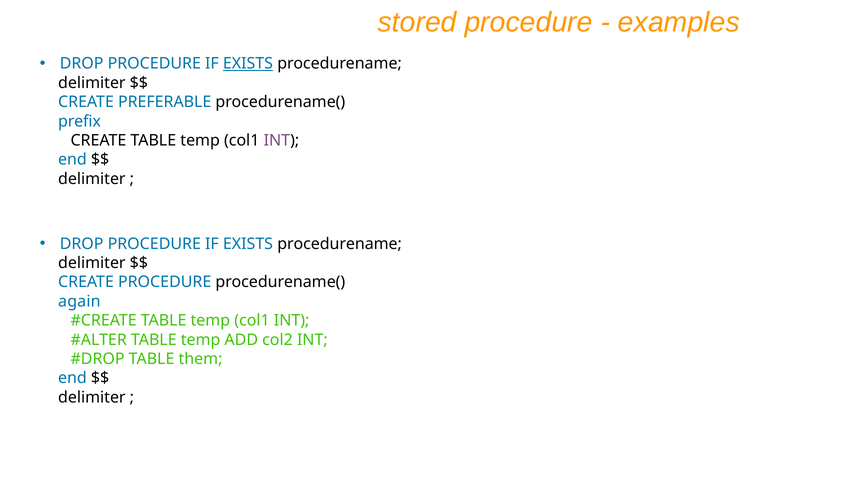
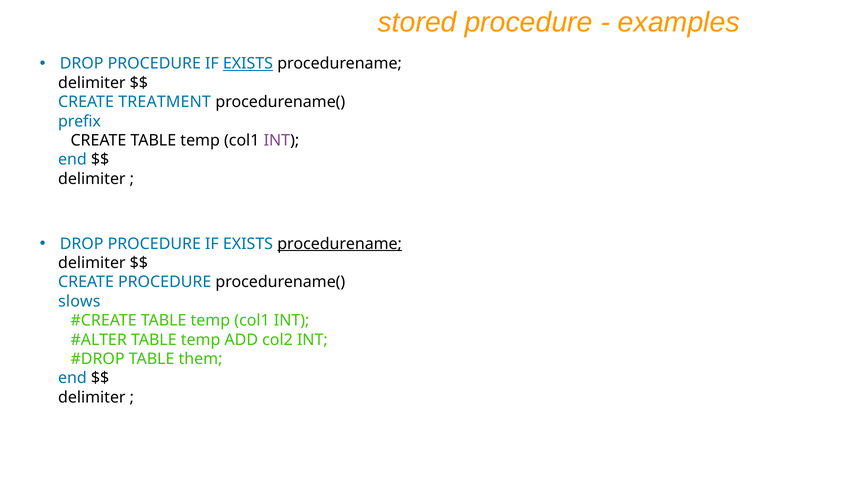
PREFERABLE: PREFERABLE -> TREATMENT
procedurename at (340, 244) underline: none -> present
again: again -> slows
